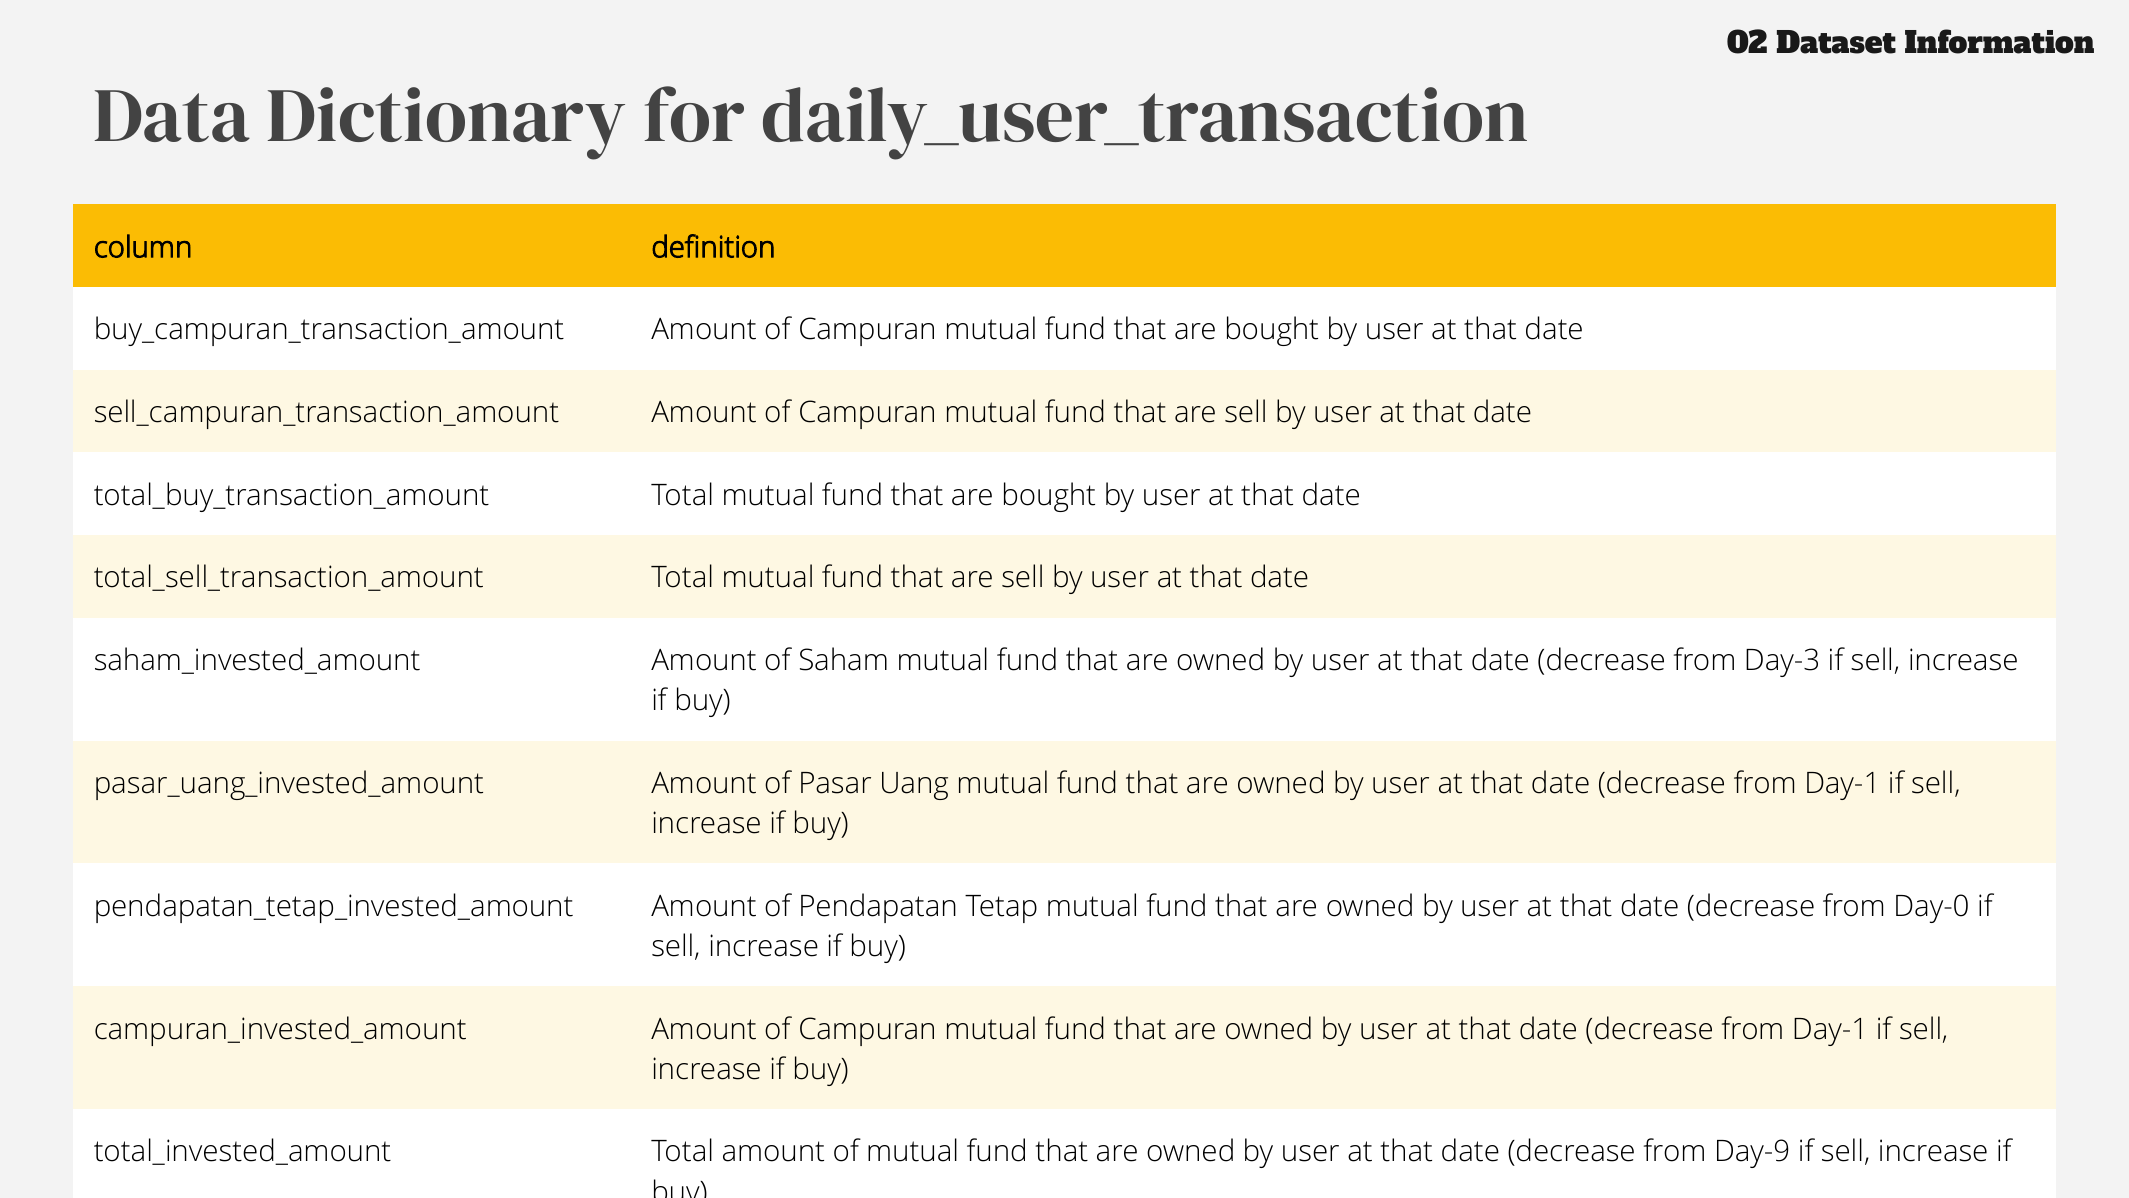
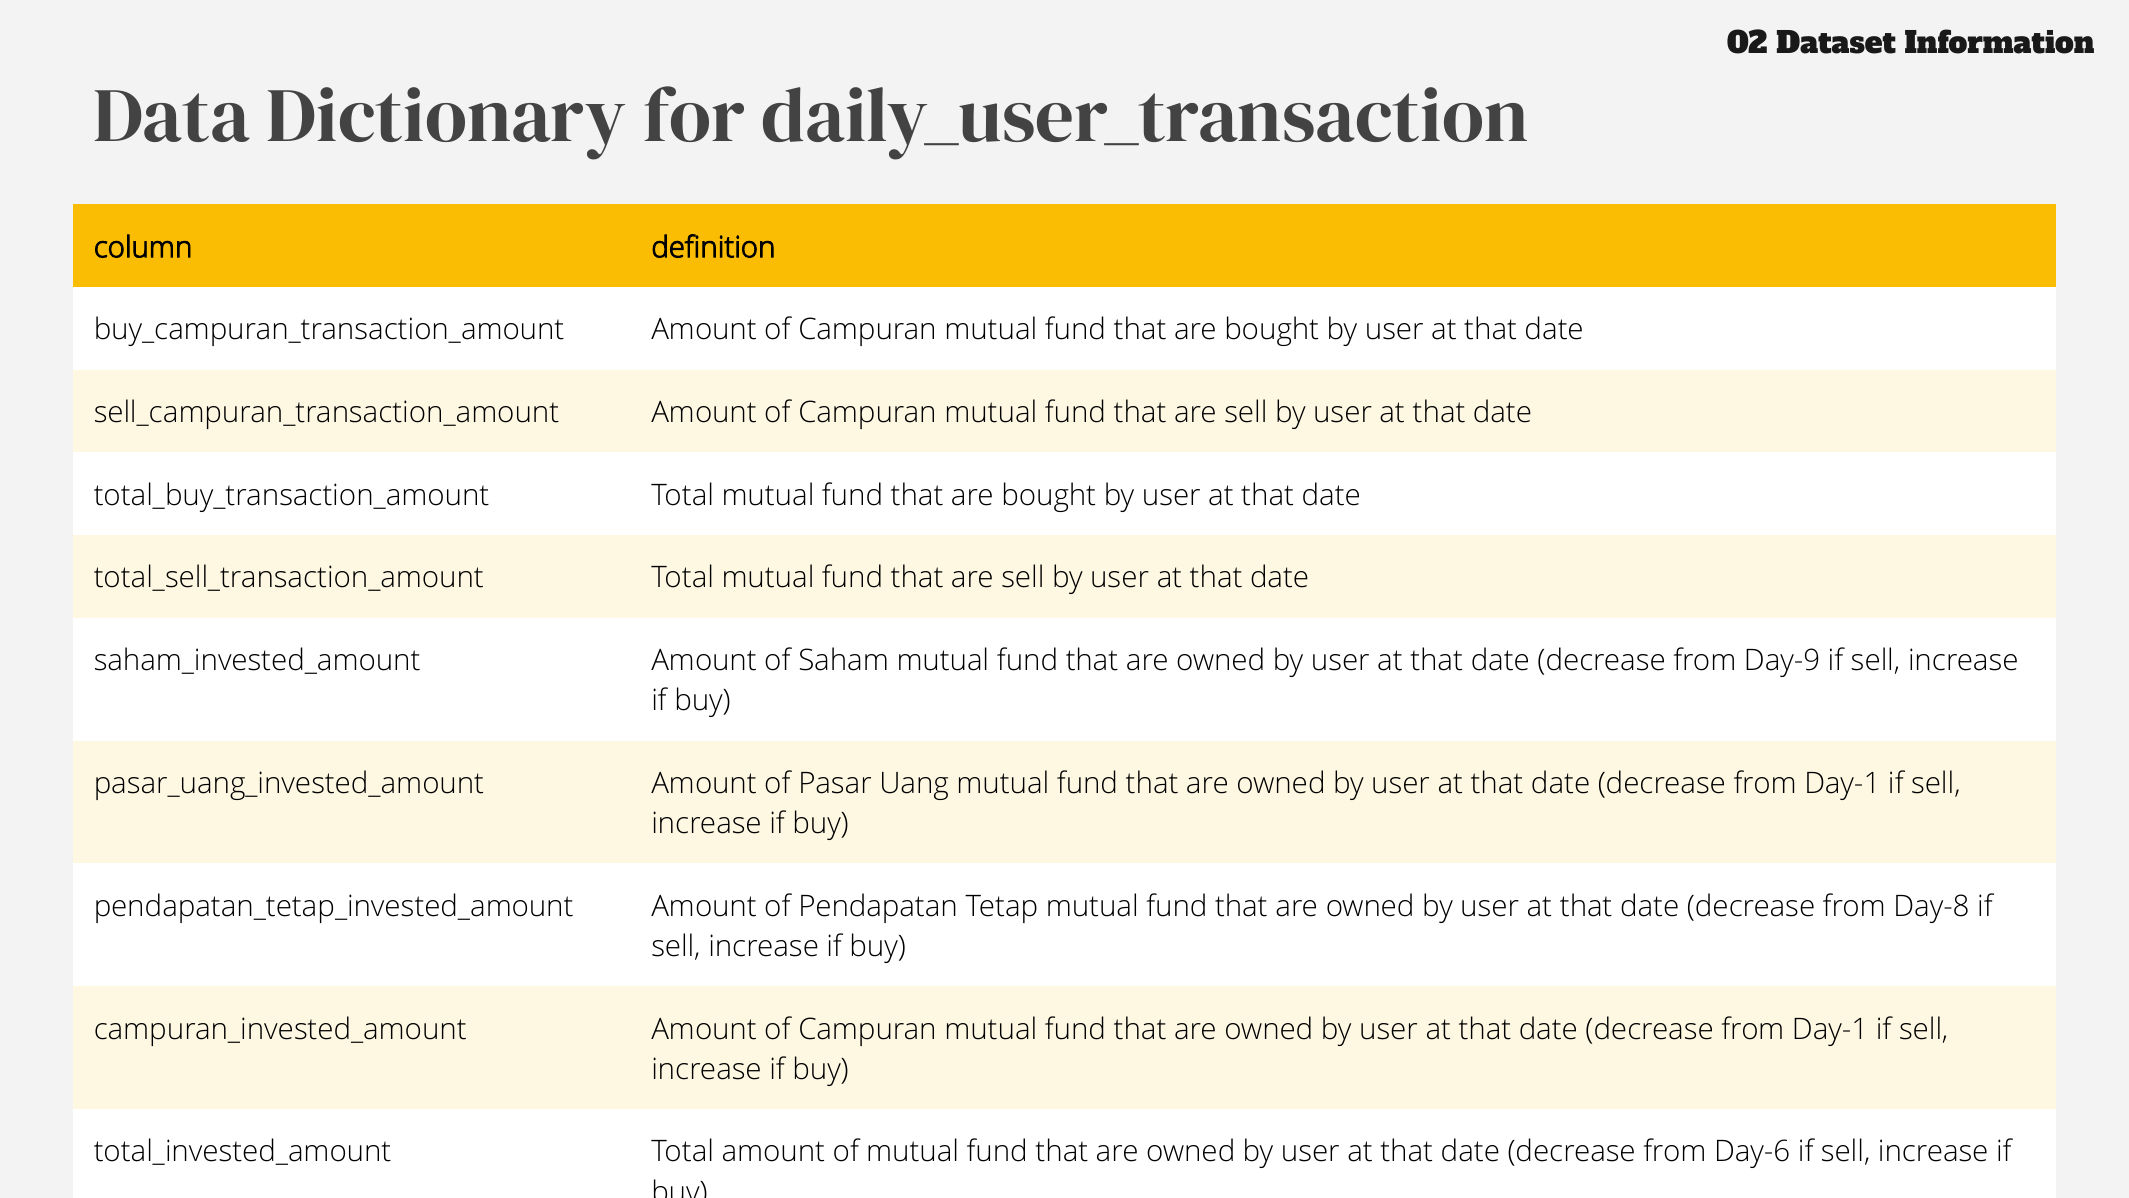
Day-3: Day-3 -> Day-9
Day-0: Day-0 -> Day-8
Day-9: Day-9 -> Day-6
